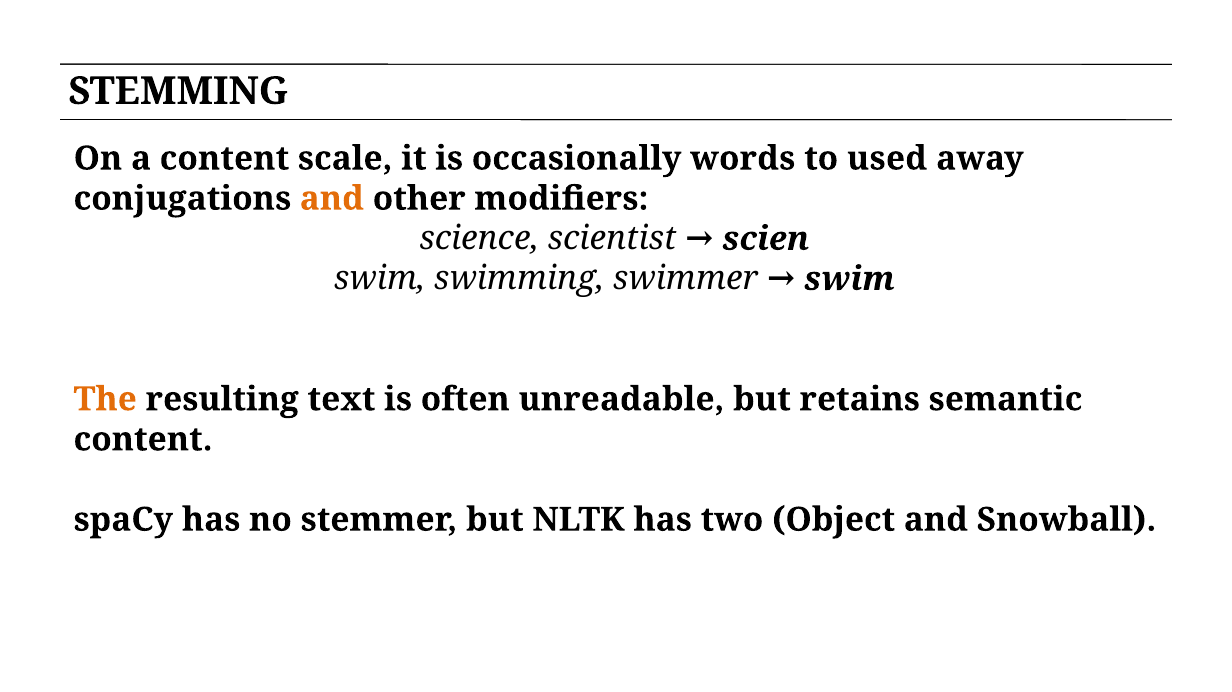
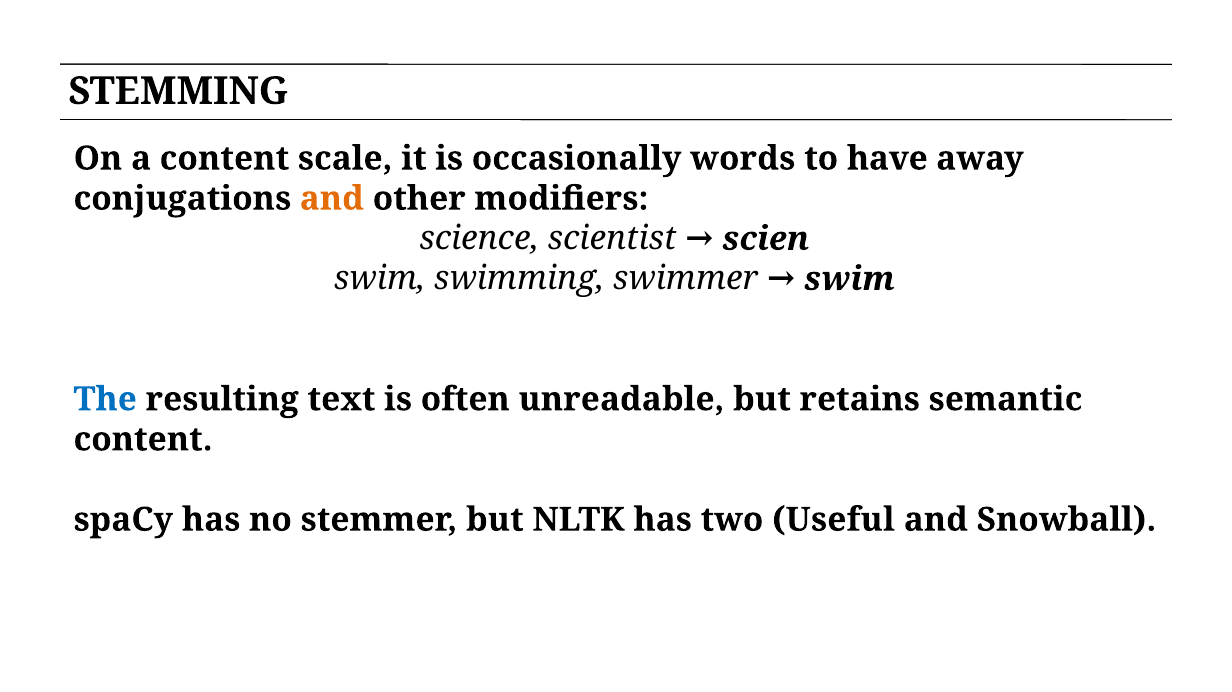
used: used -> have
The colour: orange -> blue
Object: Object -> Useful
